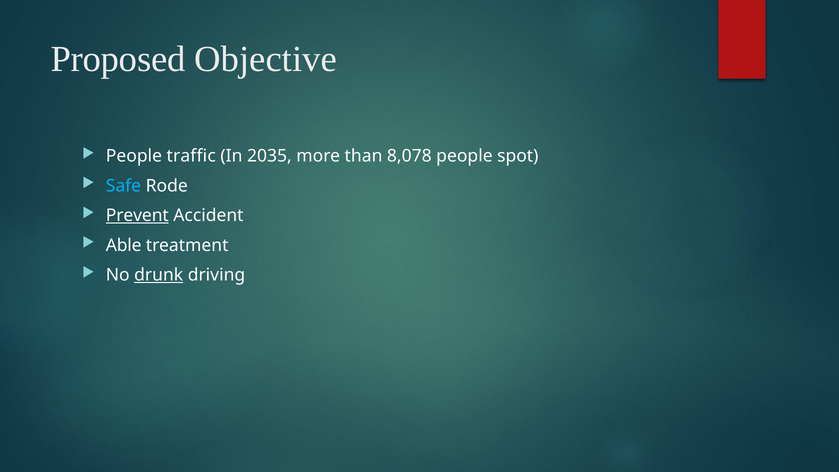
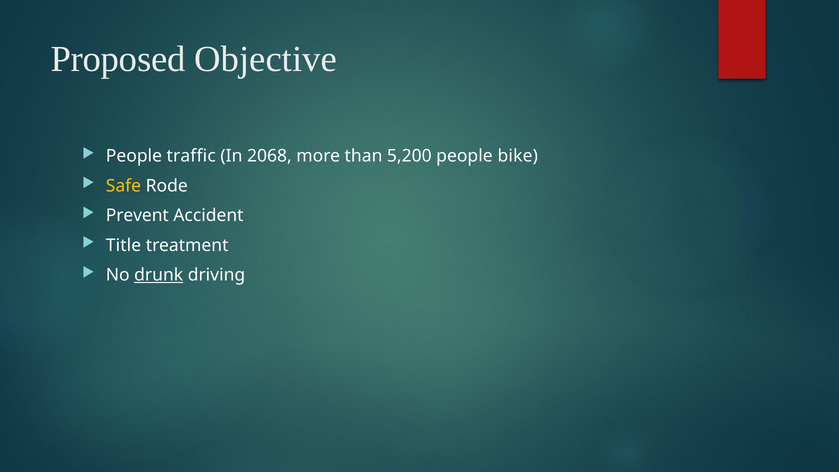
2035: 2035 -> 2068
8,078: 8,078 -> 5,200
spot: spot -> bike
Safe colour: light blue -> yellow
Prevent underline: present -> none
Able: Able -> Title
